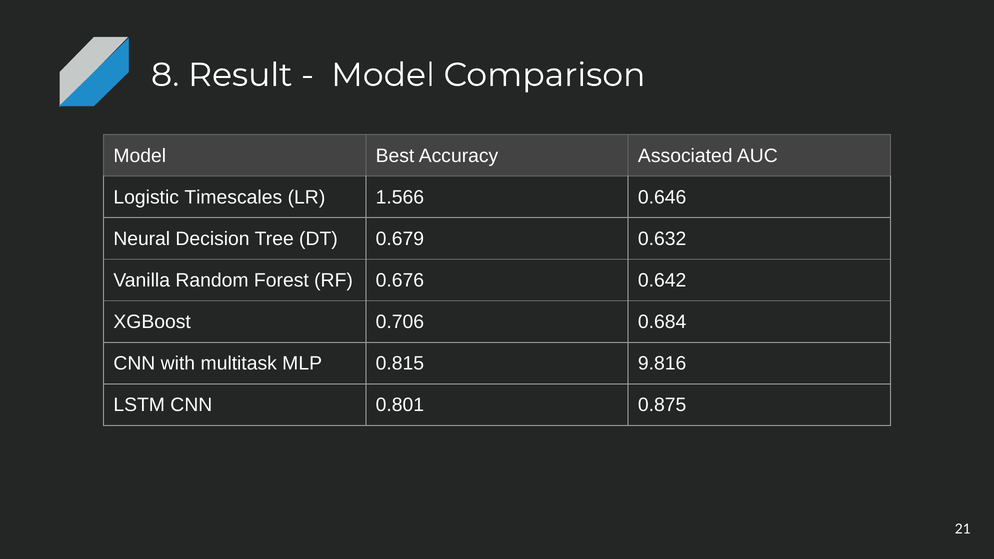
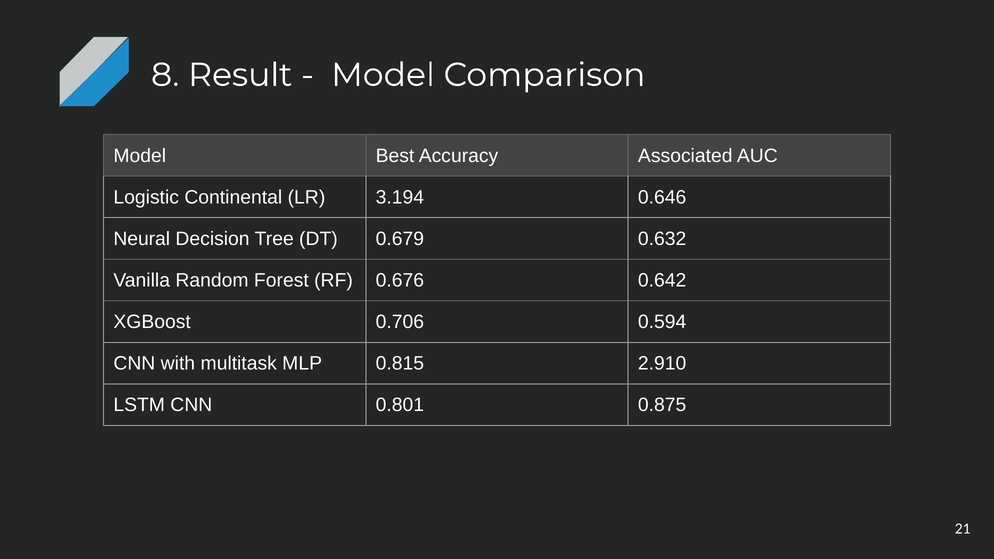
Timescales: Timescales -> Continental
1.566: 1.566 -> 3.194
0.684: 0.684 -> 0.594
9.816: 9.816 -> 2.910
